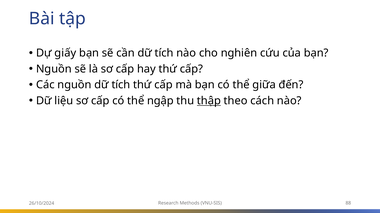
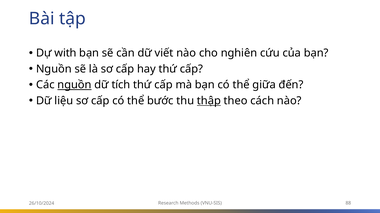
giấy: giấy -> with
cần dữ tích: tích -> viết
nguồn at (74, 85) underline: none -> present
ngập: ngập -> bước
